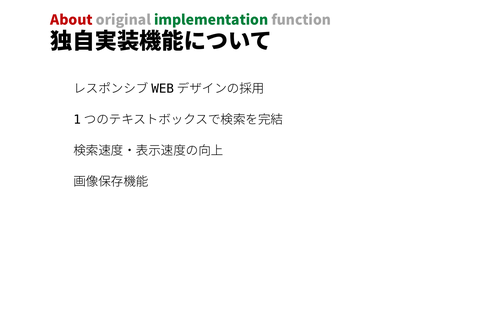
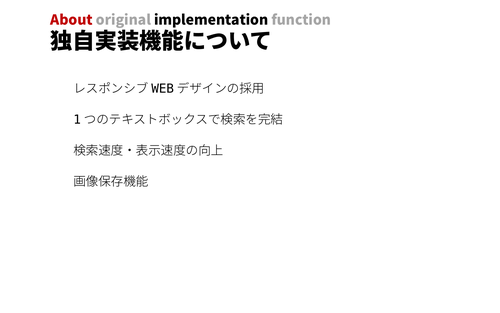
implementation colour: green -> black
